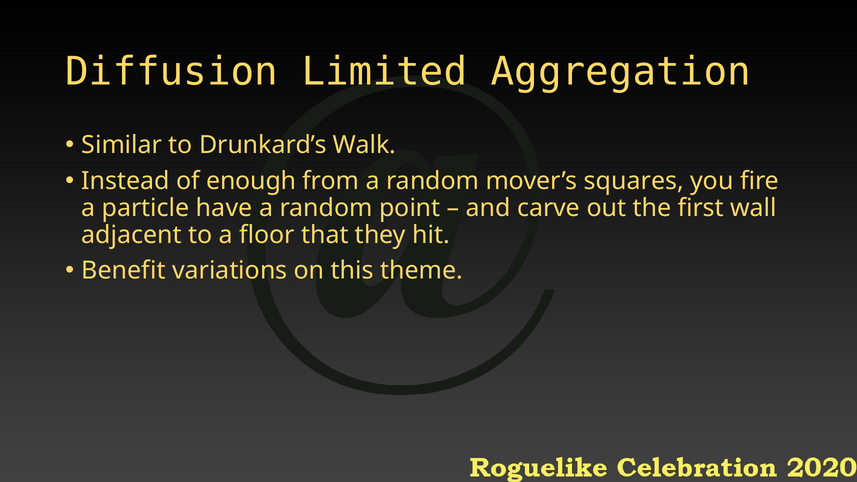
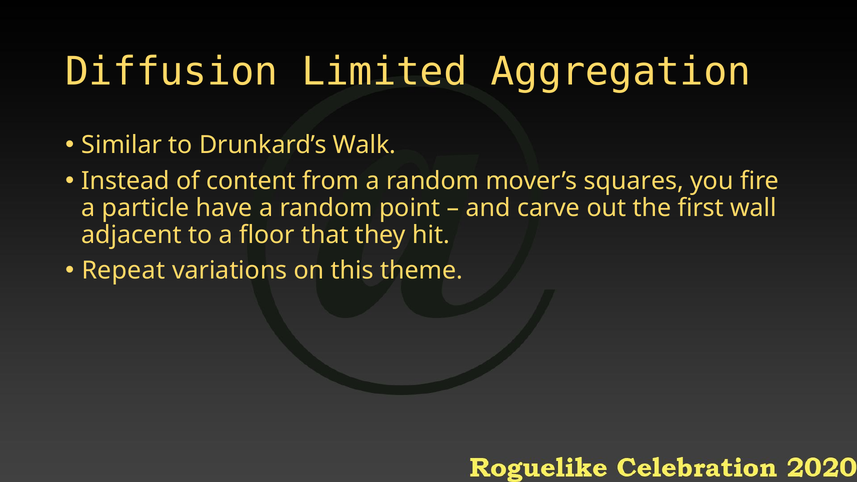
enough: enough -> content
Benefit: Benefit -> Repeat
